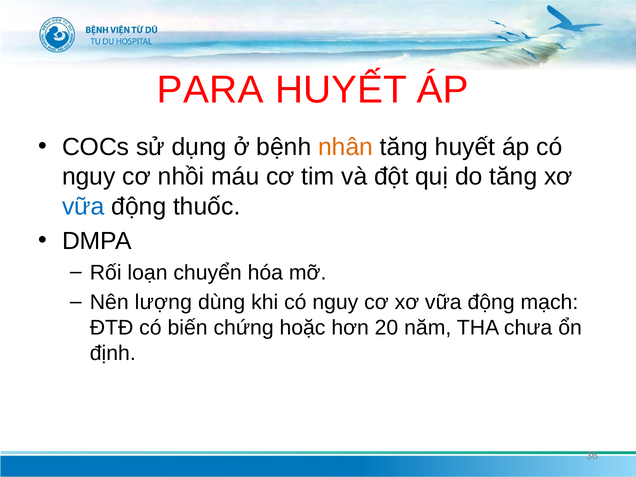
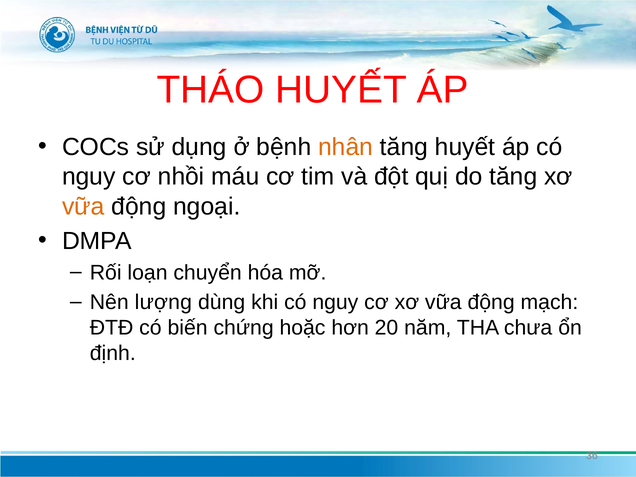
PARA: PARA -> THÁO
vữa at (83, 206) colour: blue -> orange
thuốc: thuốc -> ngoại
